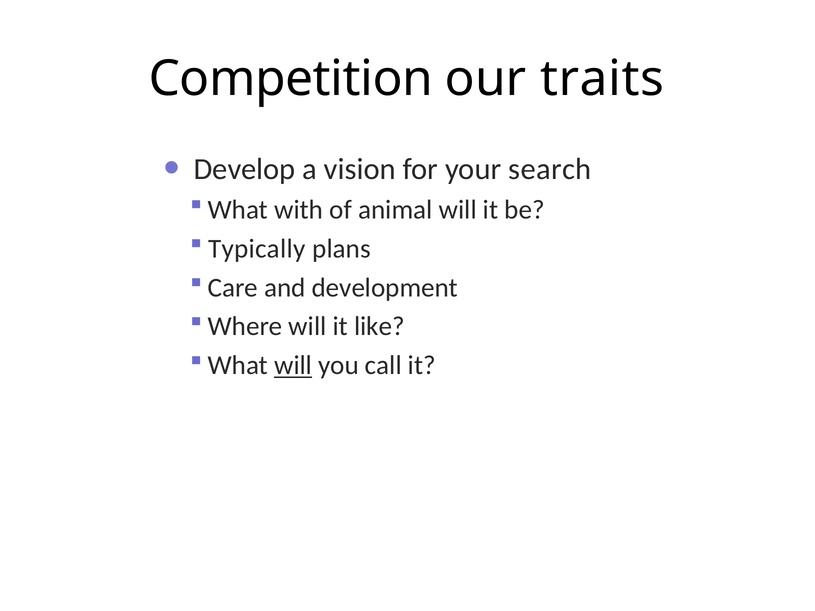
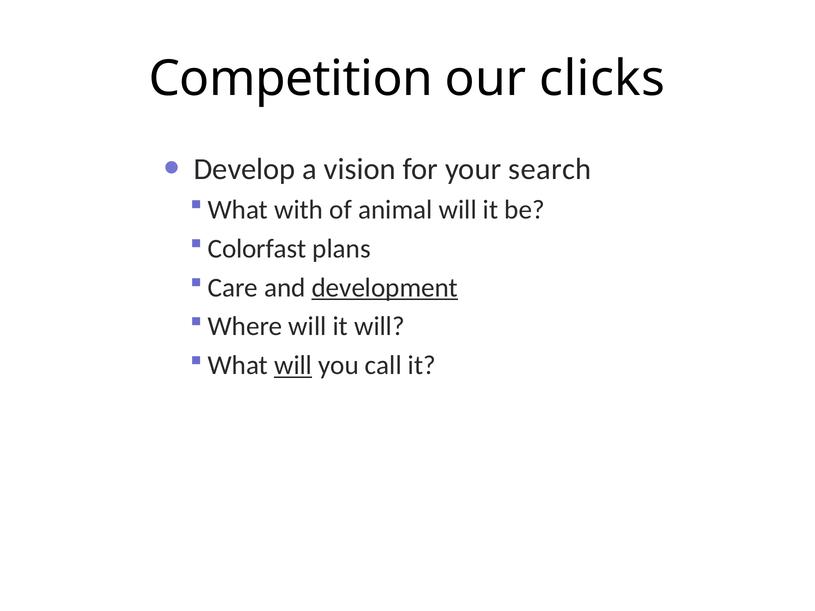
traits: traits -> clicks
Typically: Typically -> Colorfast
development underline: none -> present
it like: like -> will
